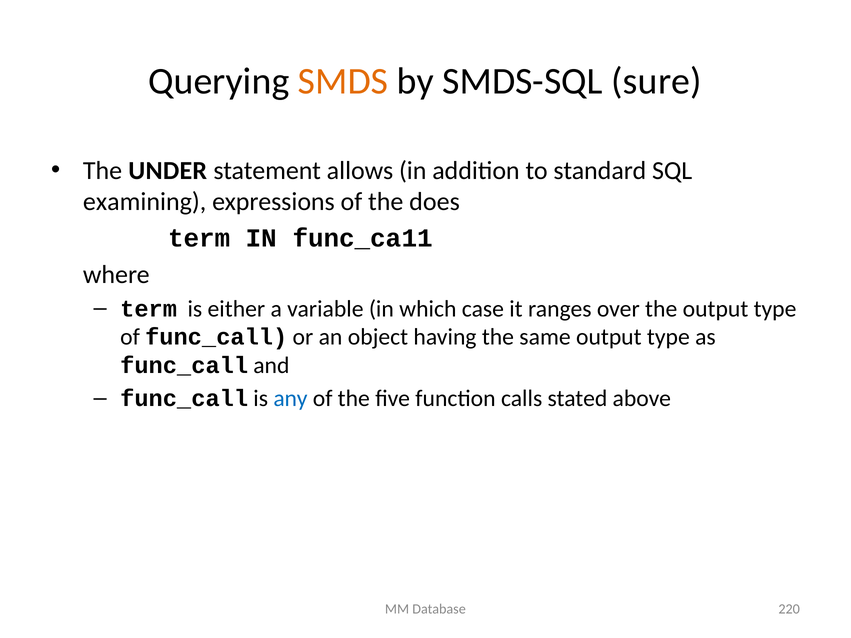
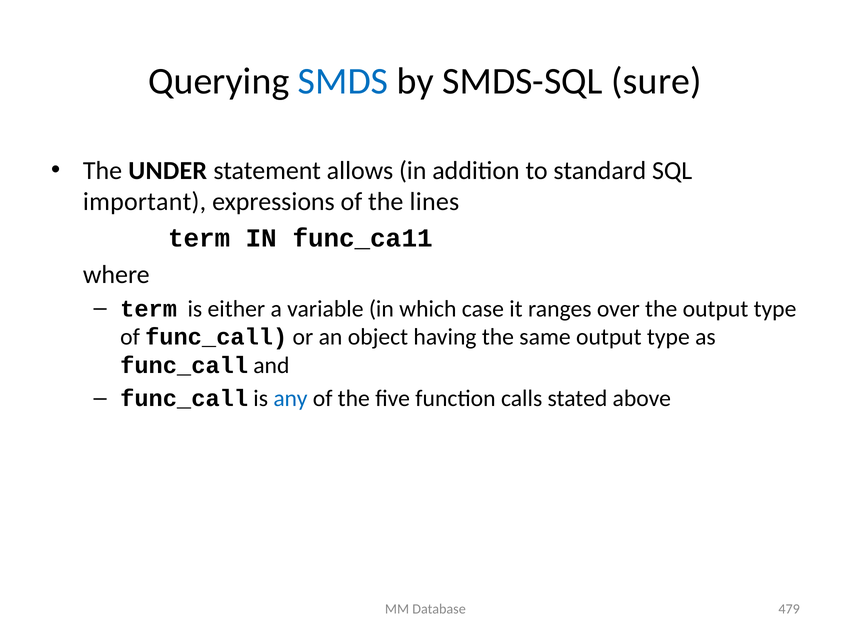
SMDS colour: orange -> blue
examining: examining -> important
does: does -> lines
220: 220 -> 479
